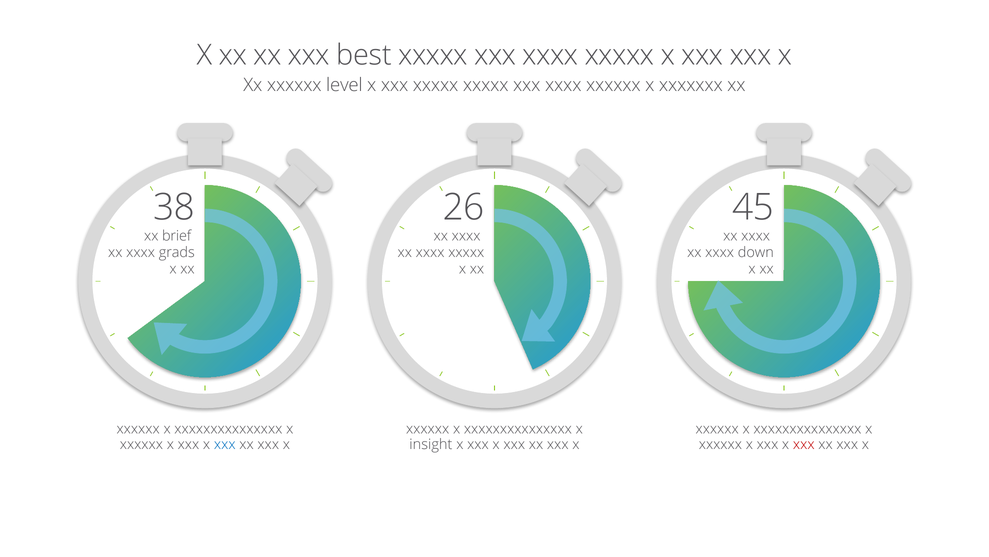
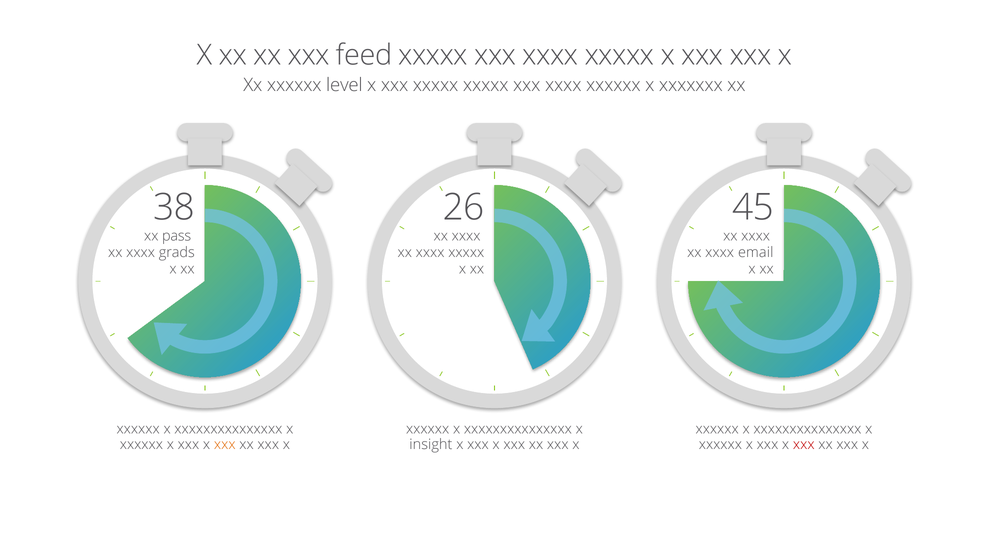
best: best -> feed
brief: brief -> pass
down: down -> email
xxx at (225, 444) colour: blue -> orange
